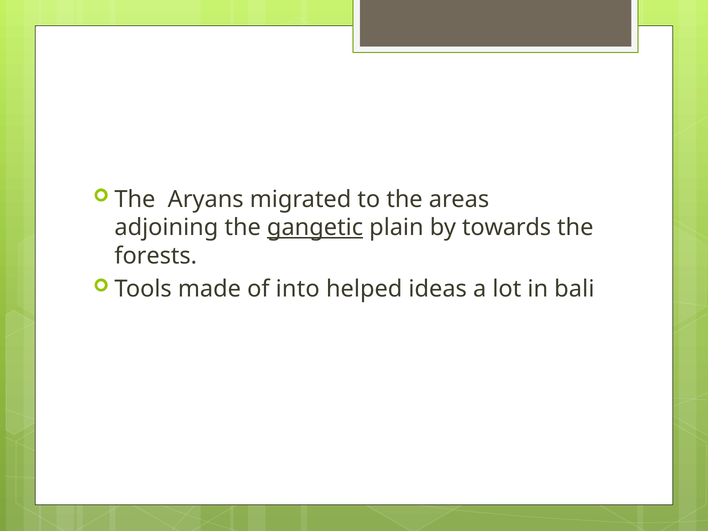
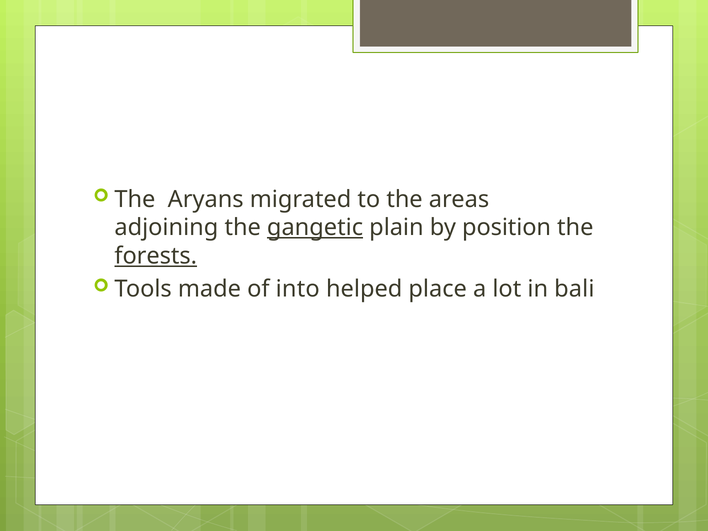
towards: towards -> position
forests underline: none -> present
ideas: ideas -> place
